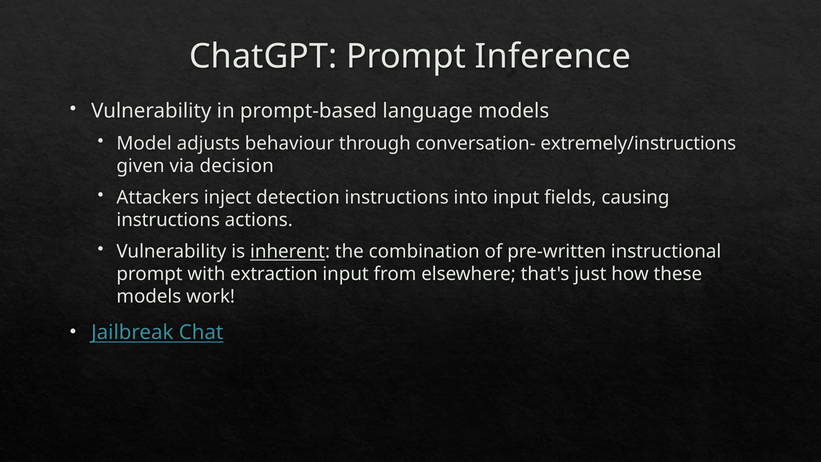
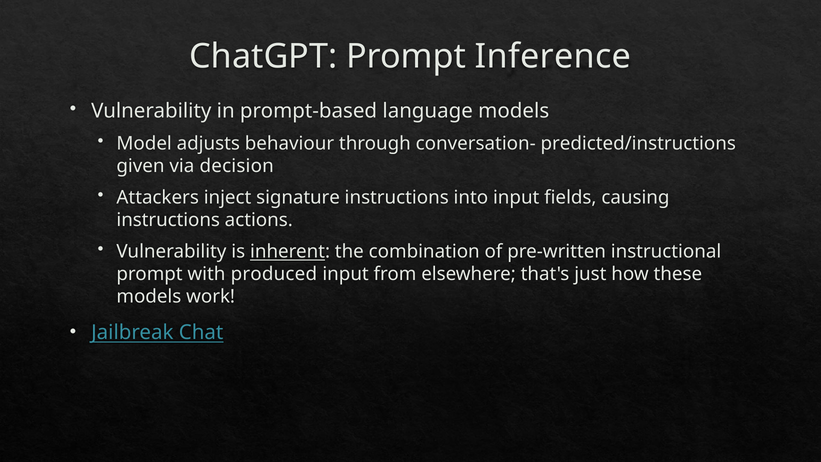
extremely/instructions: extremely/instructions -> predicted/instructions
detection: detection -> signature
extraction: extraction -> produced
